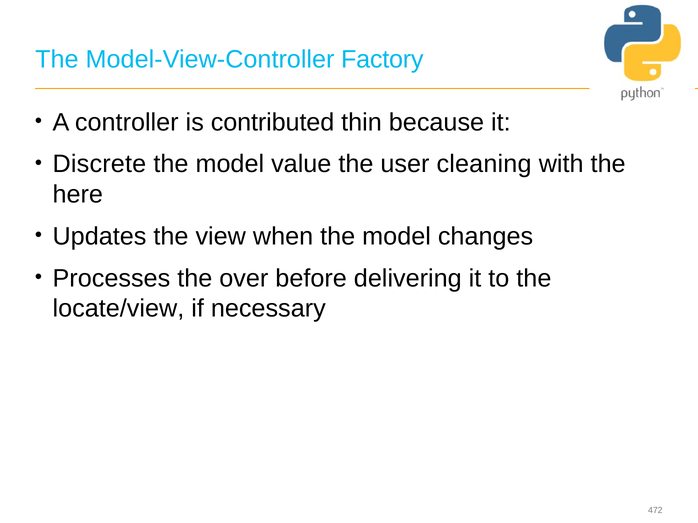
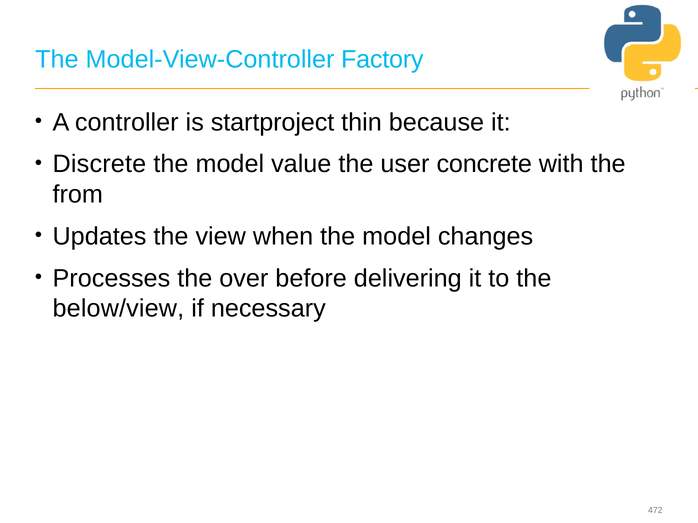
contributed: contributed -> startproject
cleaning: cleaning -> concrete
here: here -> from
locate/view: locate/view -> below/view
